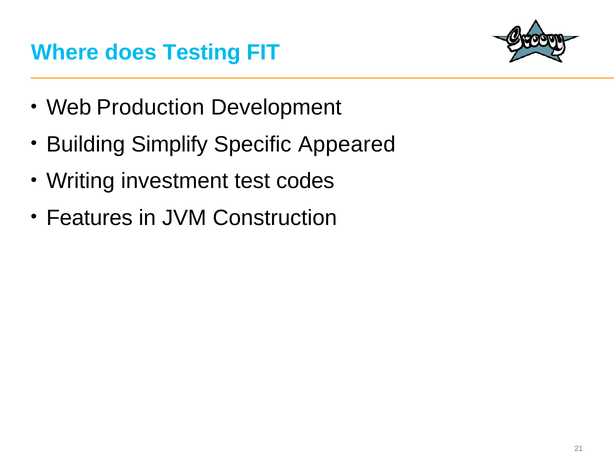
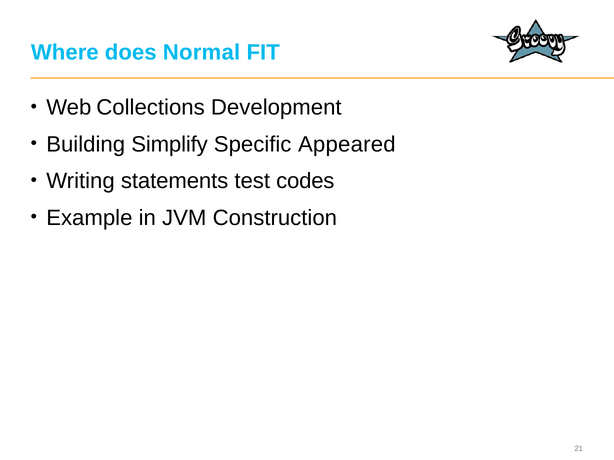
Testing: Testing -> Normal
Production: Production -> Collections
investment: investment -> statements
Features: Features -> Example
